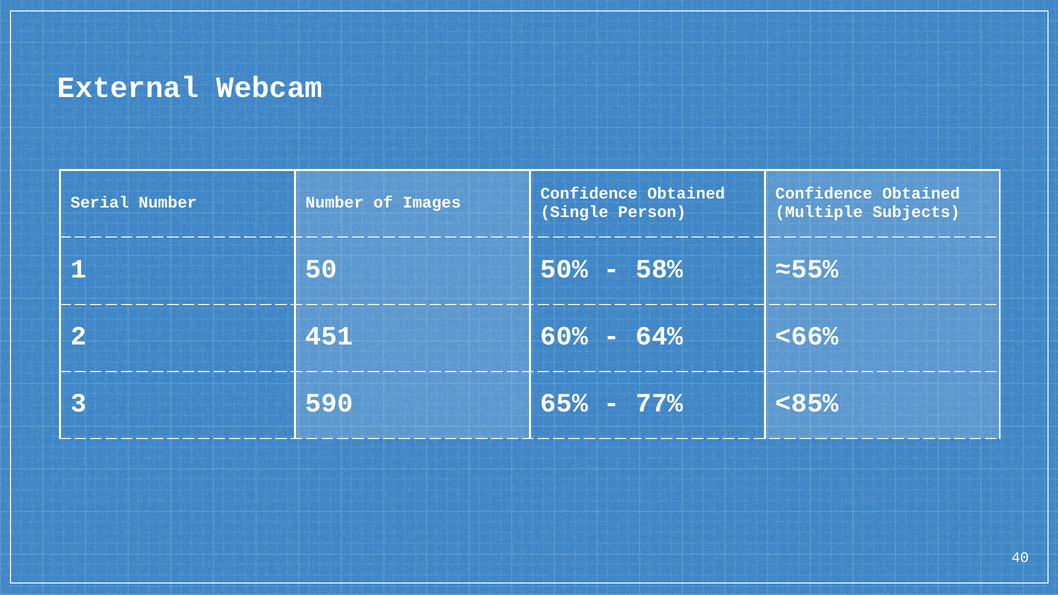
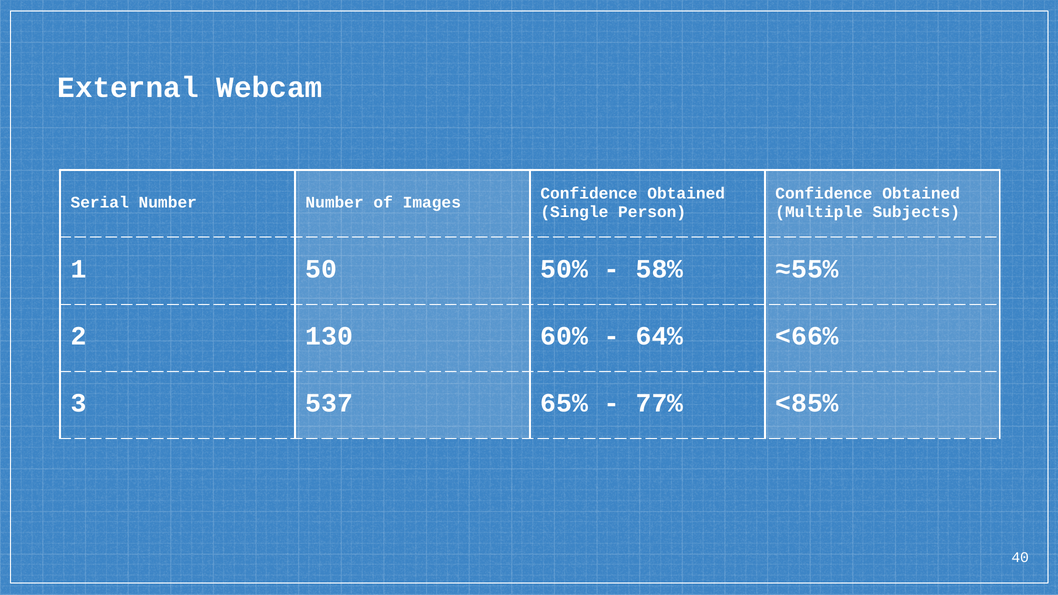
451: 451 -> 130
590: 590 -> 537
